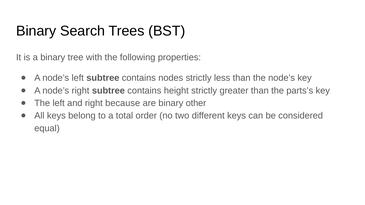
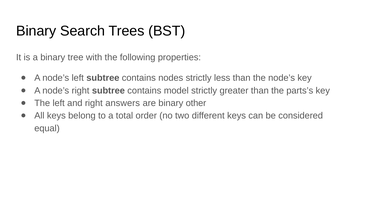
height: height -> model
because: because -> answers
